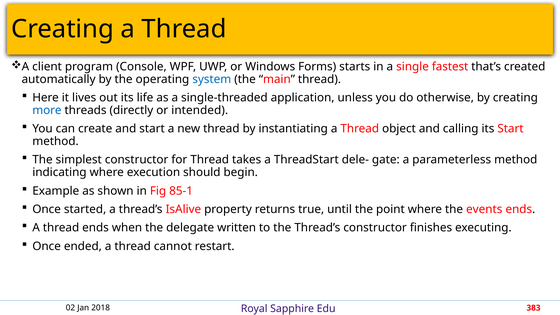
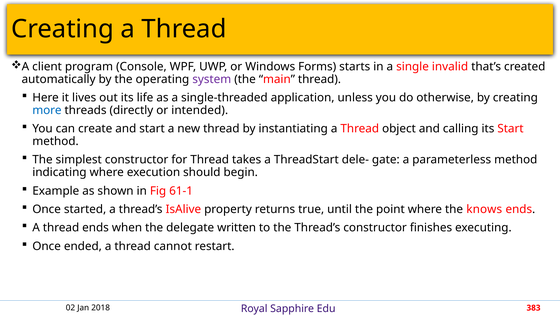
fastest: fastest -> invalid
system colour: blue -> purple
85-1: 85-1 -> 61-1
events: events -> knows
